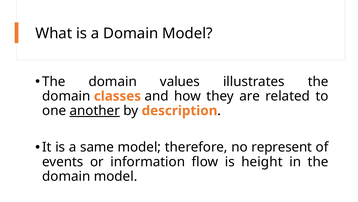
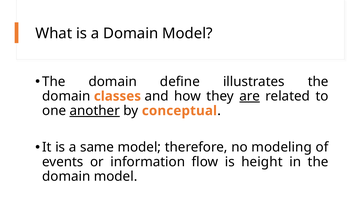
values: values -> define
are underline: none -> present
description: description -> conceptual
represent: represent -> modeling
